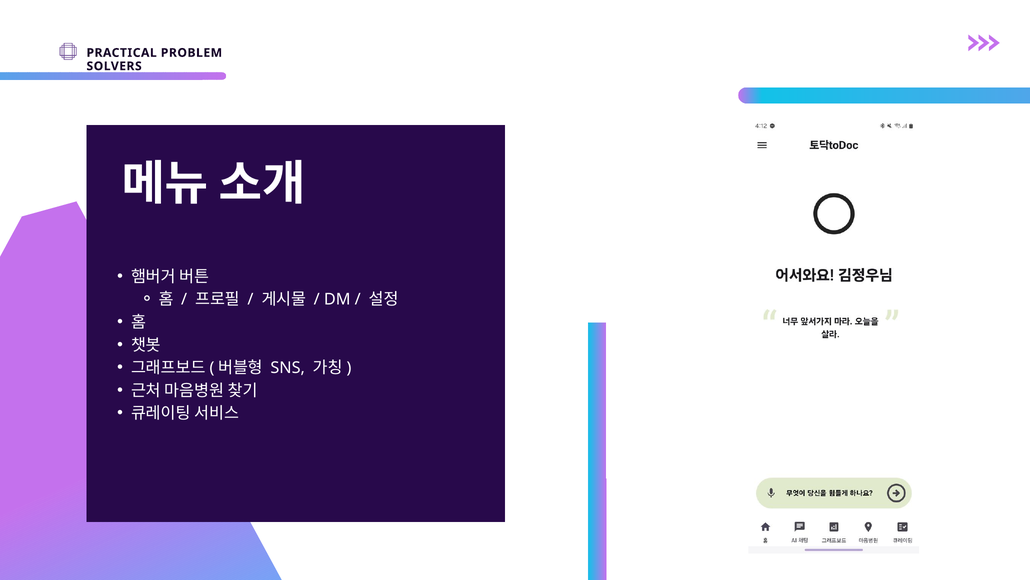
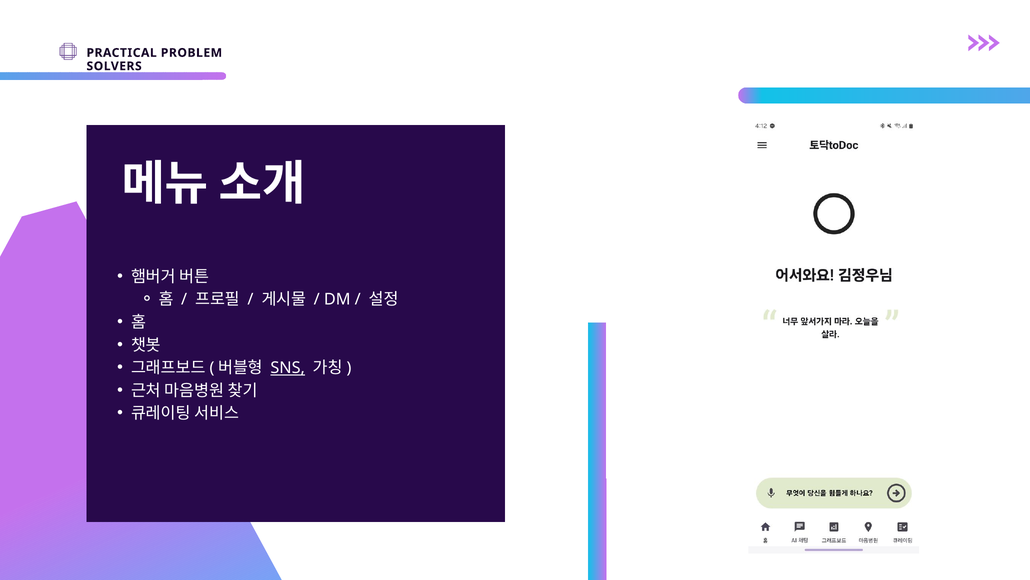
SNS underline: none -> present
